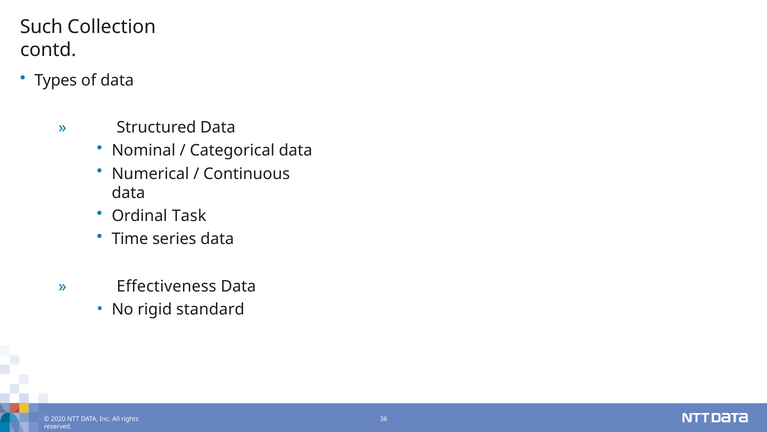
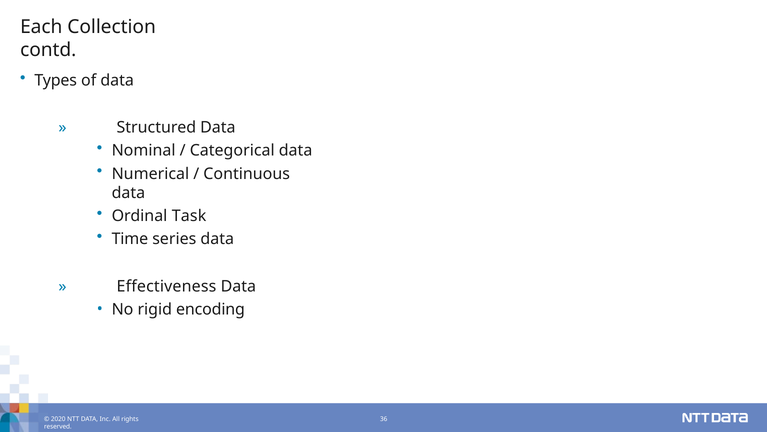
Such: Such -> Each
standard: standard -> encoding
